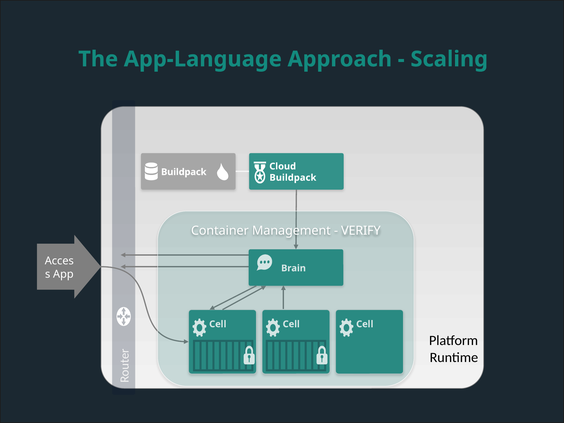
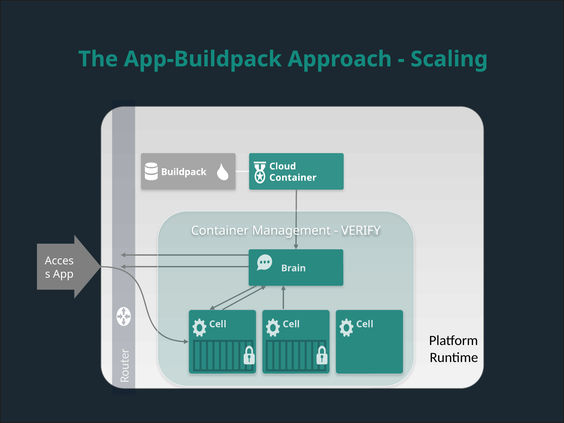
App-Language: App-Language -> App-Buildpack
Buildpack at (293, 178): Buildpack -> Container
